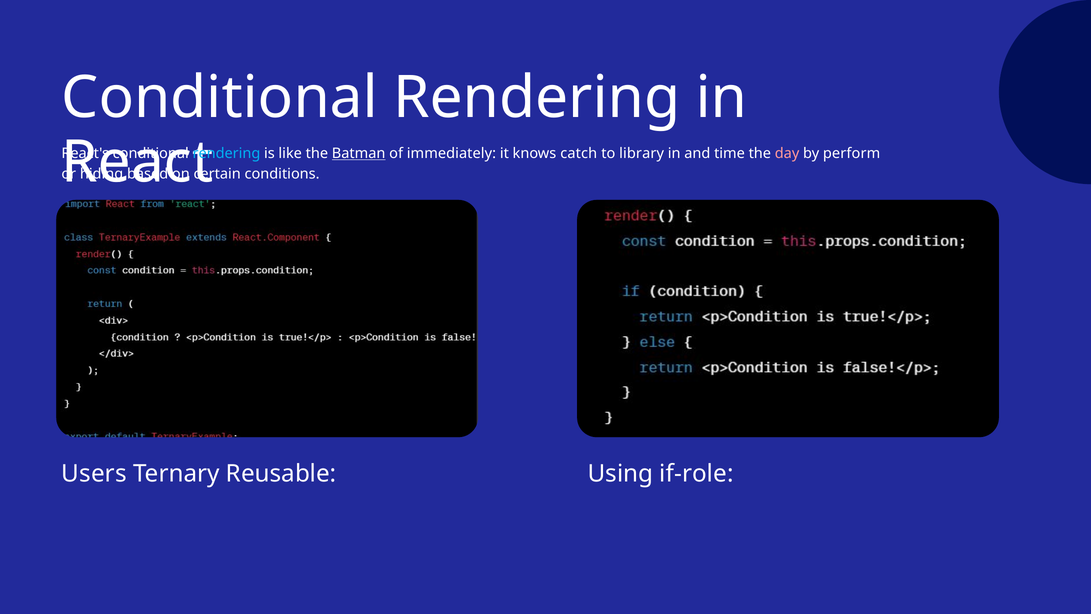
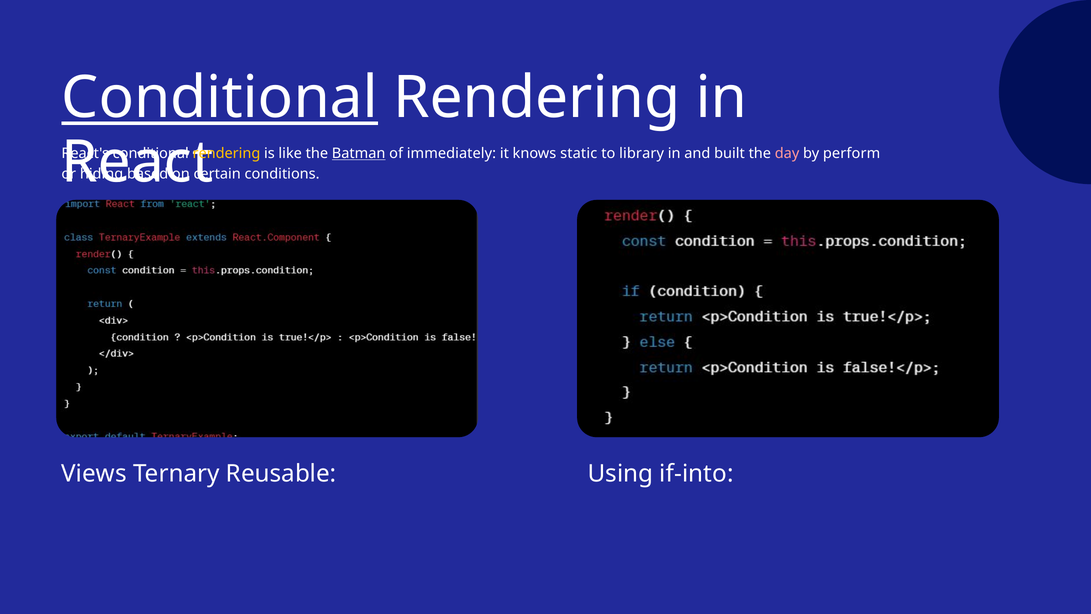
Conditional at (220, 98) underline: none -> present
rendering at (226, 153) colour: light blue -> yellow
catch: catch -> static
time: time -> built
Users: Users -> Views
if-role: if-role -> if-into
